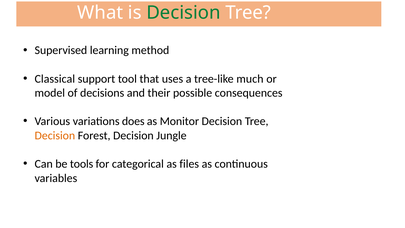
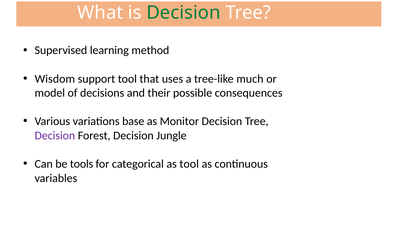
Classical: Classical -> Wisdom
does: does -> base
Decision at (55, 135) colour: orange -> purple
as files: files -> tool
